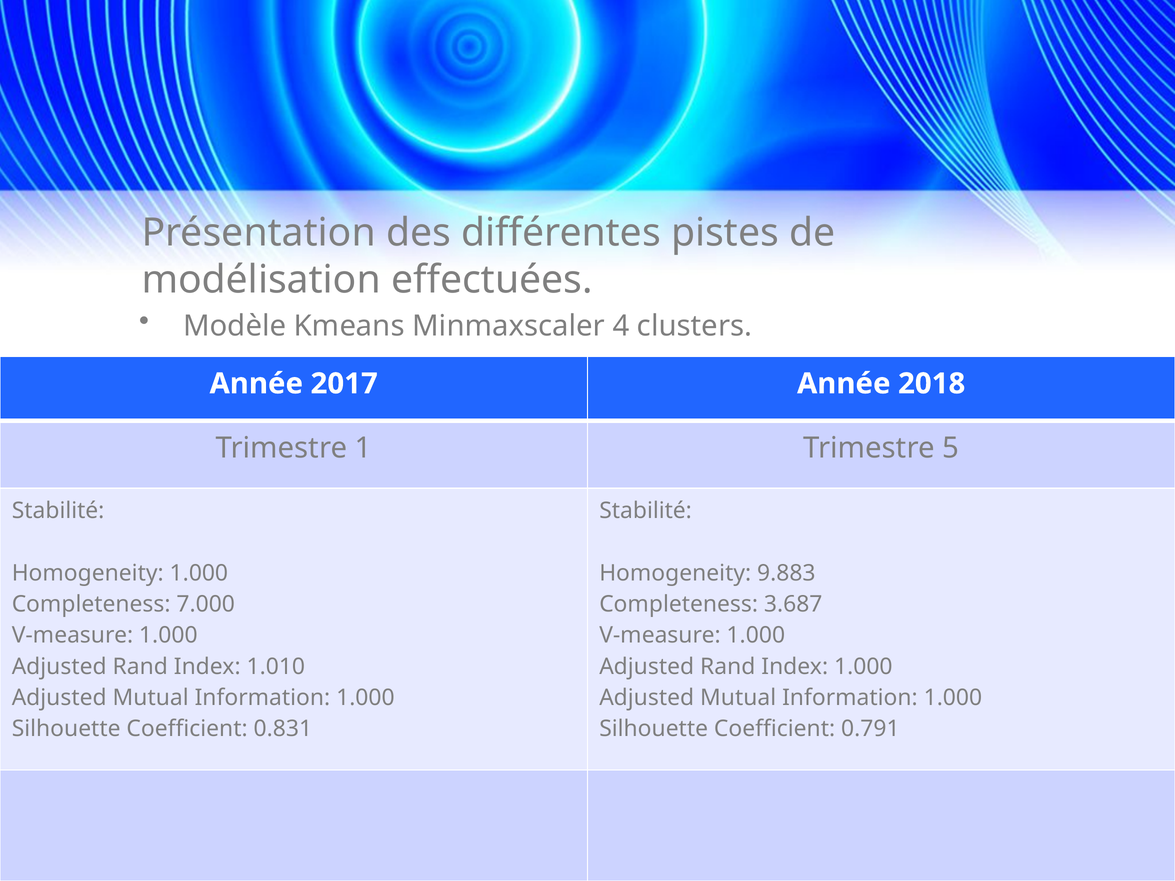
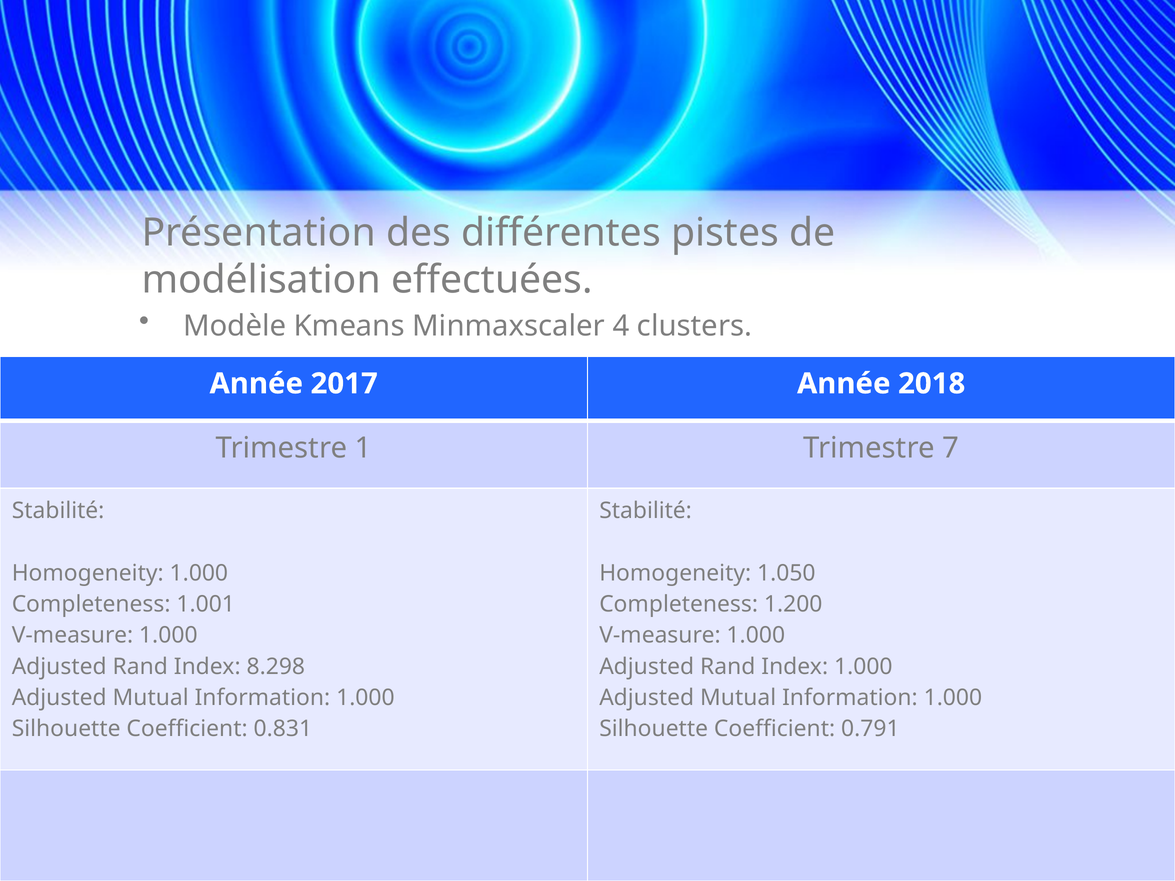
5: 5 -> 7
9.883: 9.883 -> 1.050
7.000: 7.000 -> 1.001
3.687: 3.687 -> 1.200
1.010: 1.010 -> 8.298
